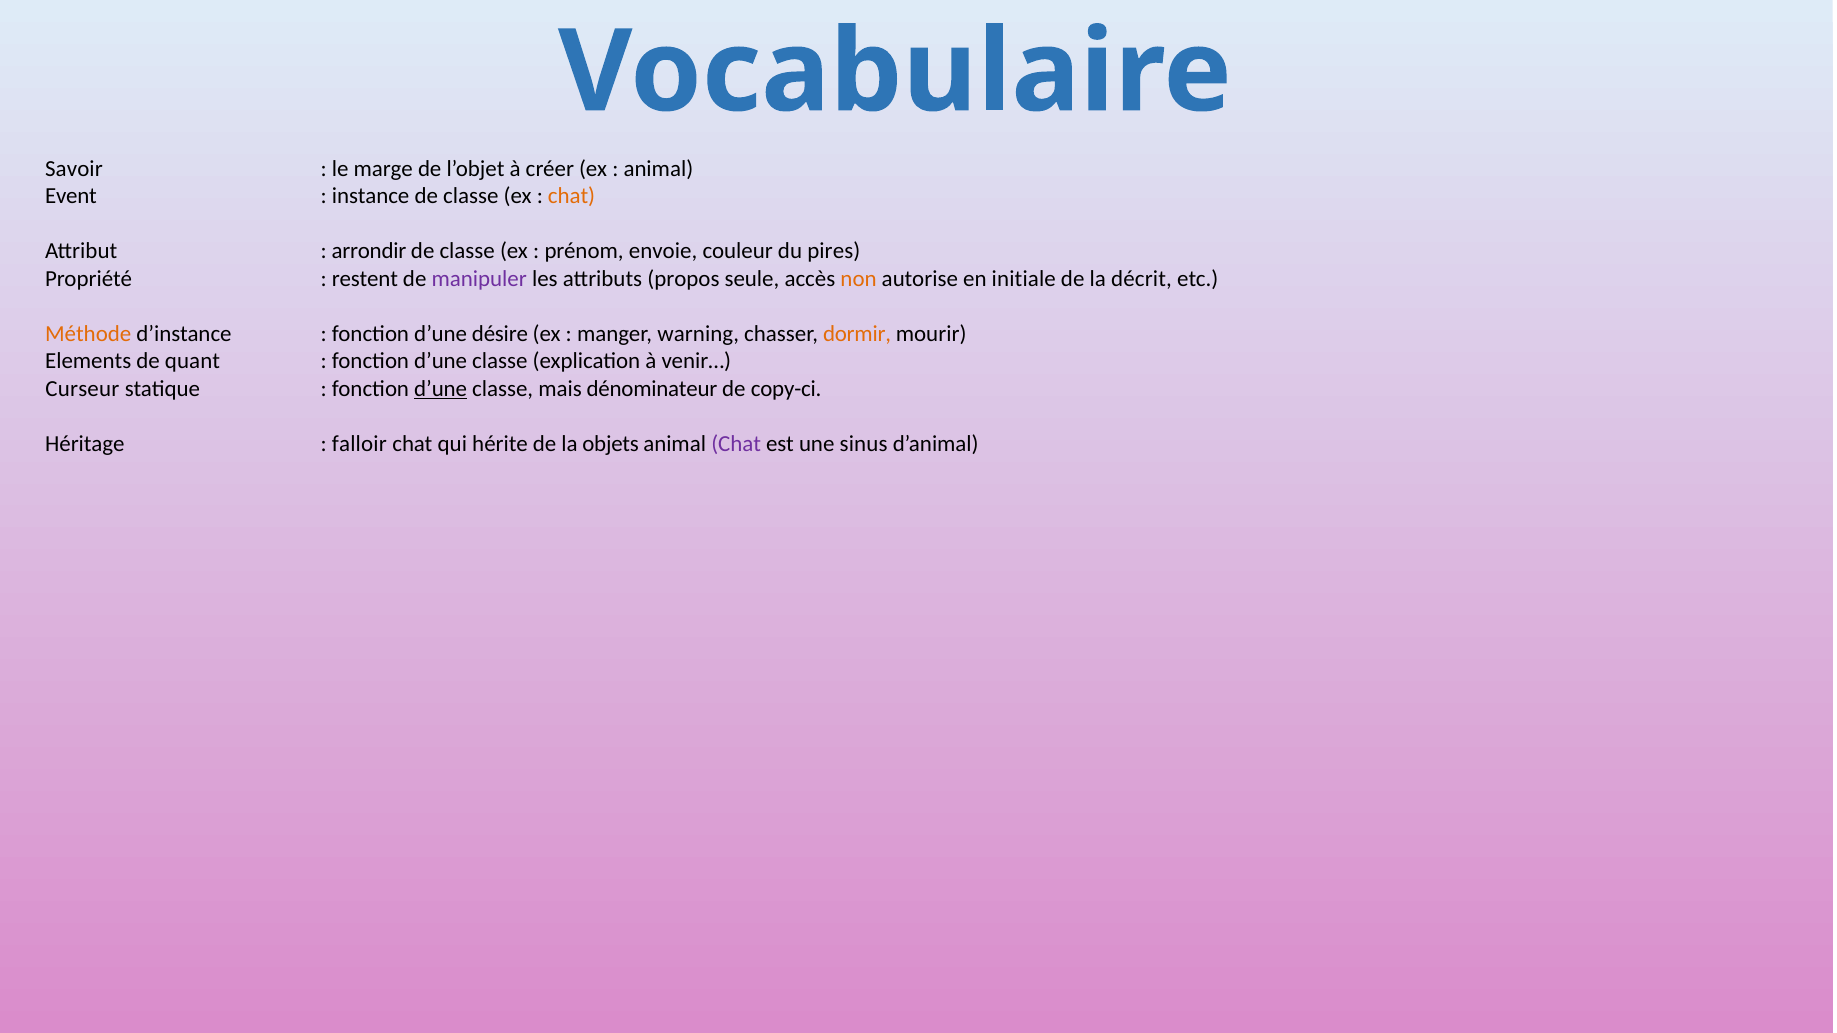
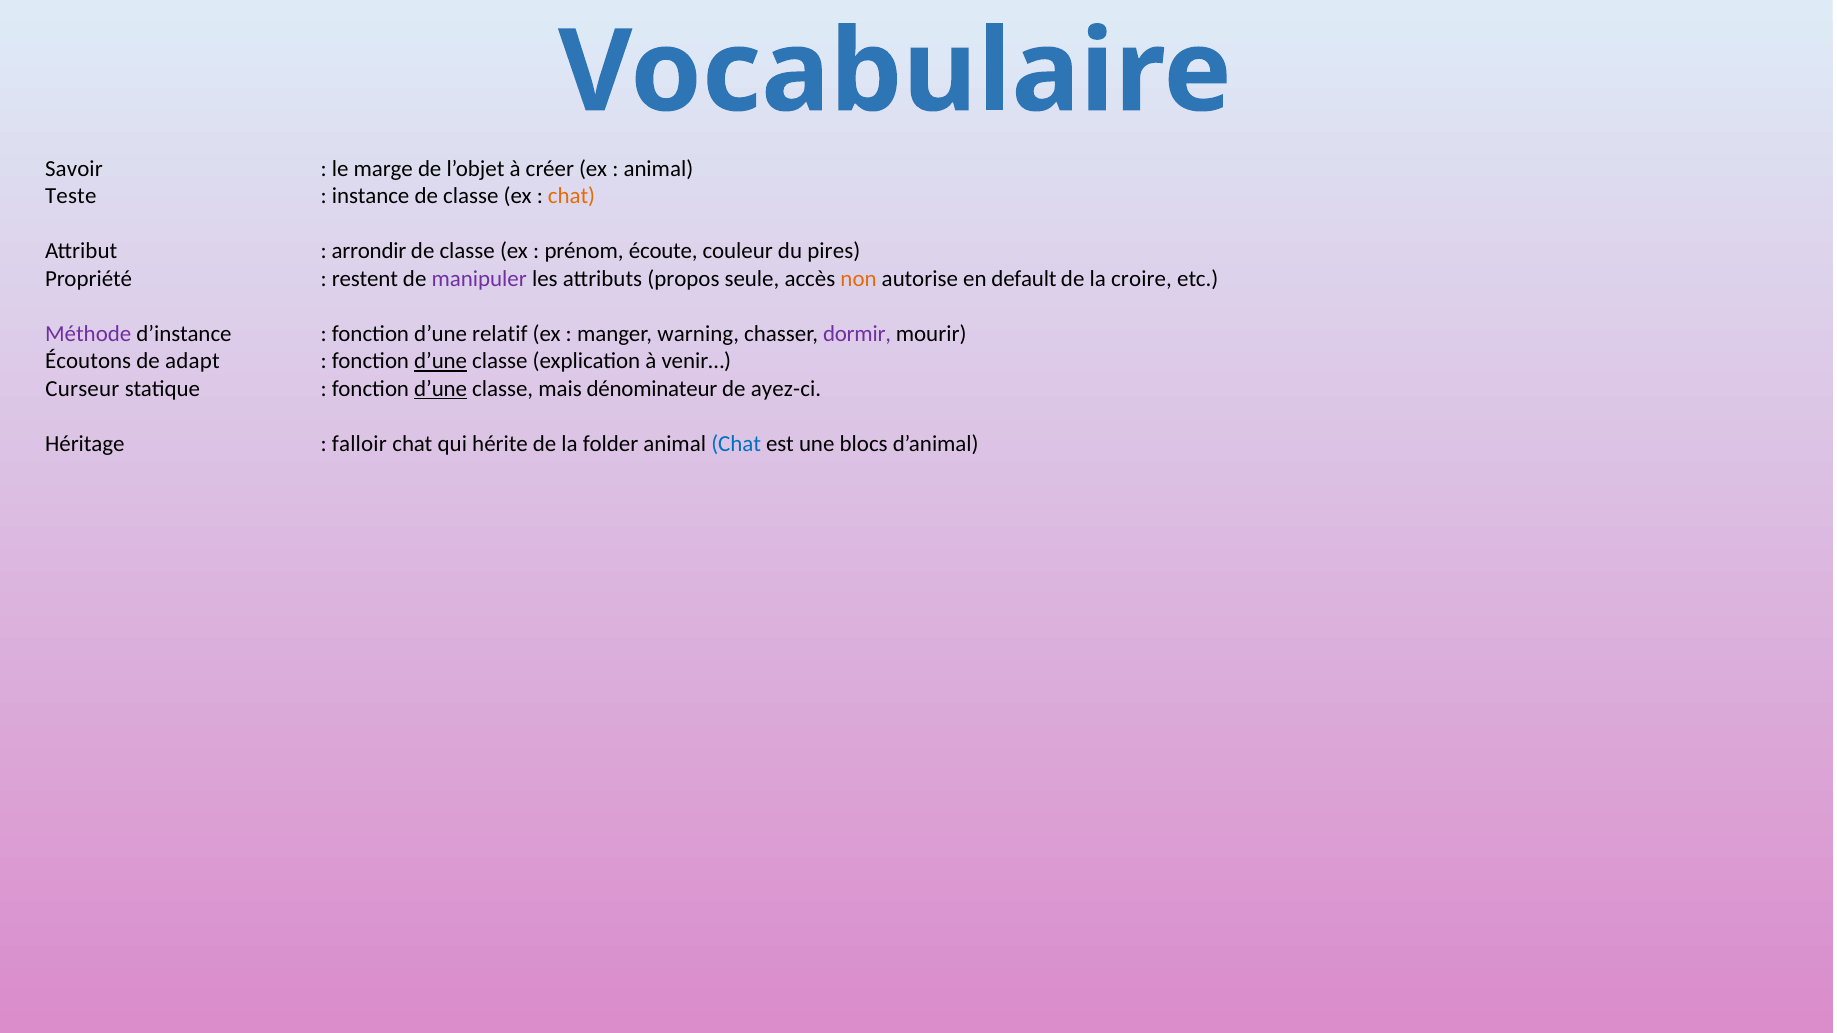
Event: Event -> Teste
envoie: envoie -> écoute
initiale: initiale -> default
décrit: décrit -> croire
Méthode colour: orange -> purple
désire: désire -> relatif
dormir colour: orange -> purple
Elements: Elements -> Écoutons
quant: quant -> adapt
d’une at (441, 361) underline: none -> present
copy-ci: copy-ci -> ayez-ci
objets: objets -> folder
Chat at (736, 444) colour: purple -> blue
sinus: sinus -> blocs
